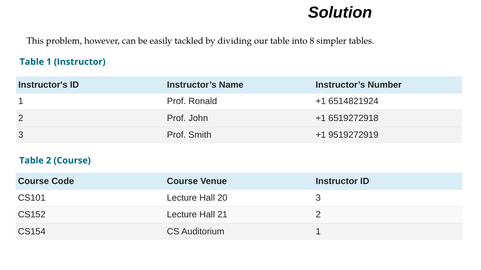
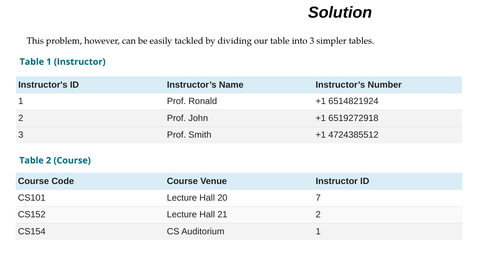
into 8: 8 -> 3
9519272919: 9519272919 -> 4724385512
20 3: 3 -> 7
